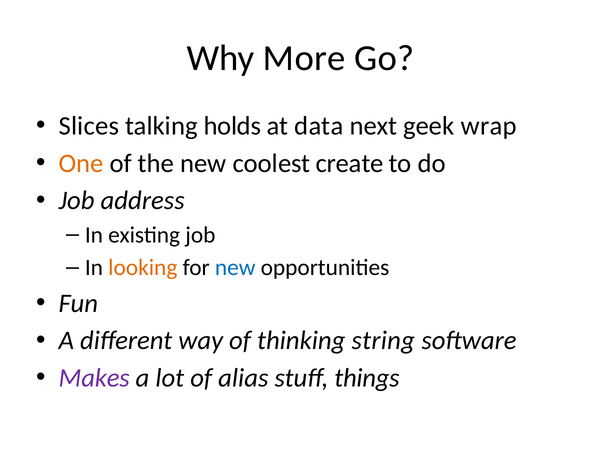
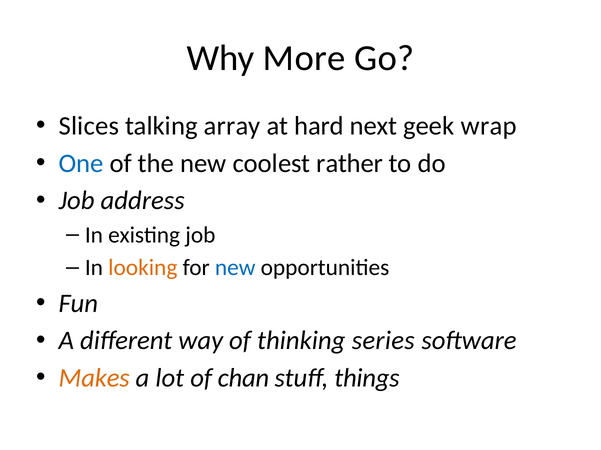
holds: holds -> array
data: data -> hard
One colour: orange -> blue
create: create -> rather
string: string -> series
Makes colour: purple -> orange
alias: alias -> chan
